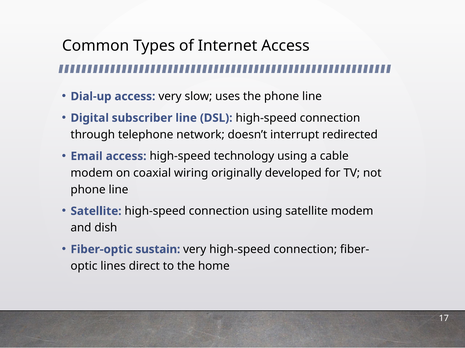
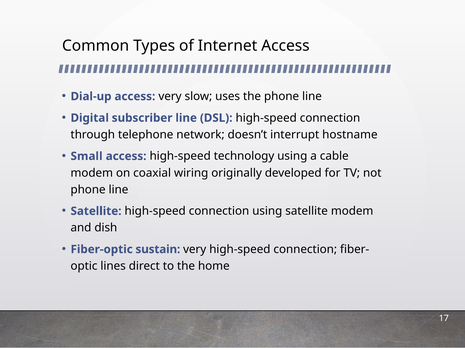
redirected: redirected -> hostname
Email: Email -> Small
